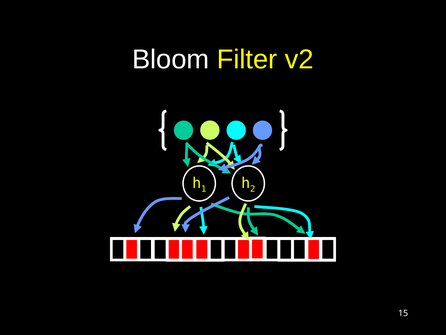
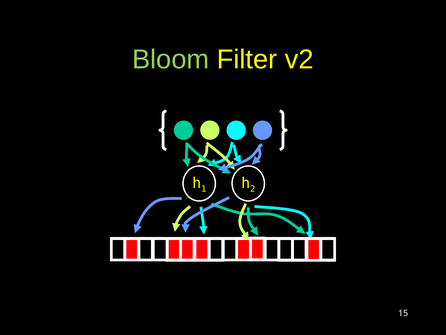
Bloom colour: white -> light green
